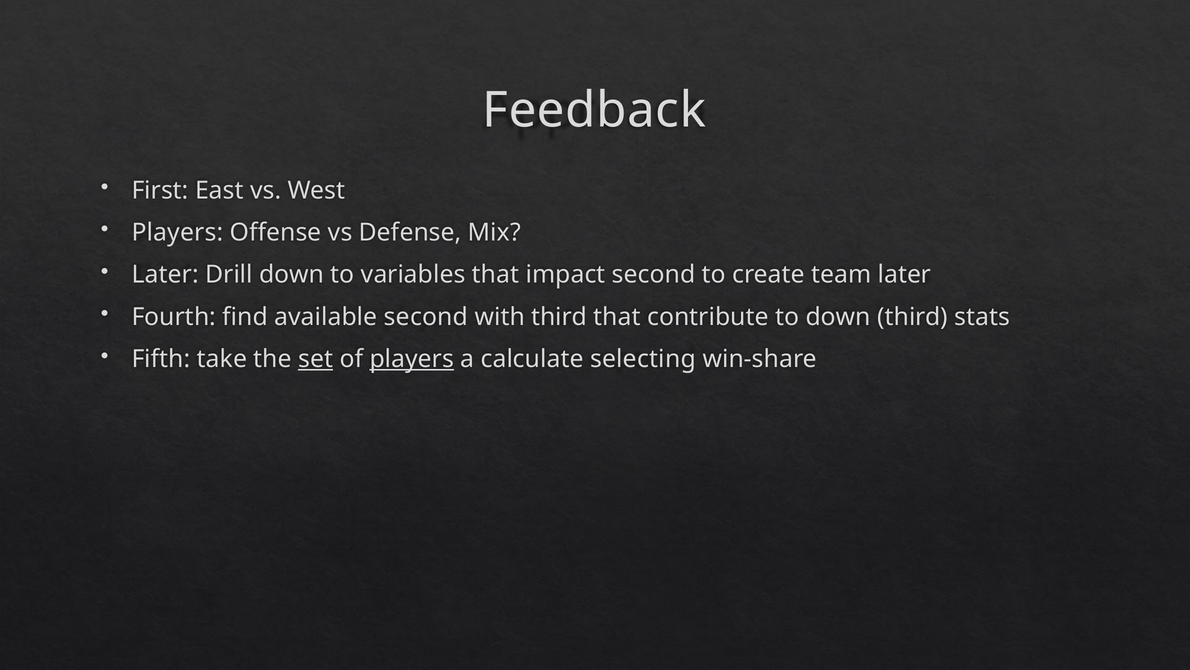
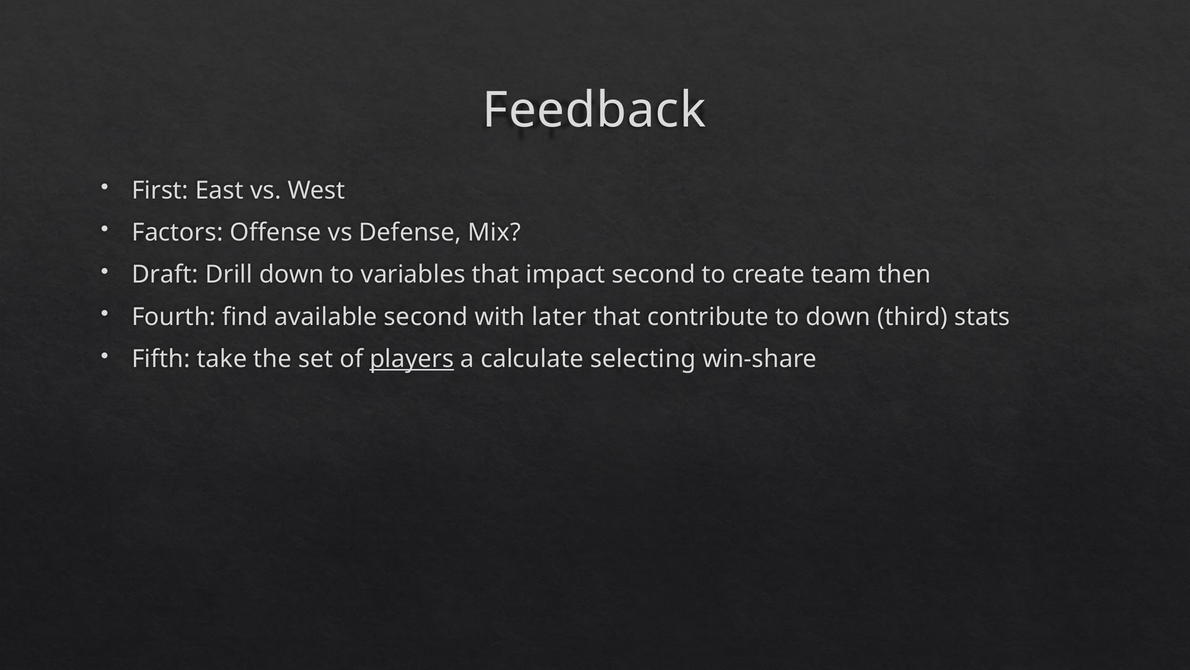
Players at (177, 232): Players -> Factors
Later at (165, 274): Later -> Draft
team later: later -> then
with third: third -> later
set underline: present -> none
